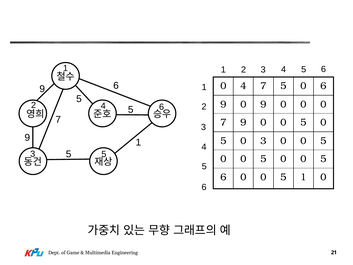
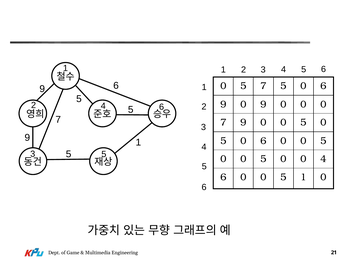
4 at (243, 86): 4 -> 5
3 at (263, 141): 3 -> 6
5 at (324, 159): 5 -> 4
